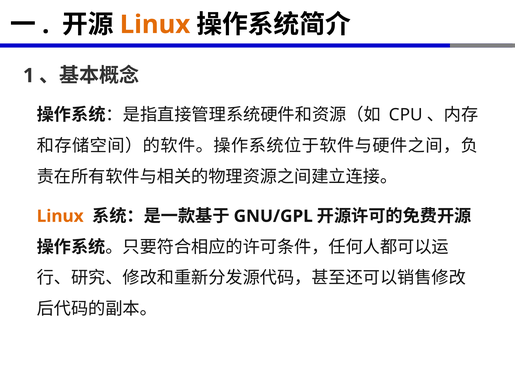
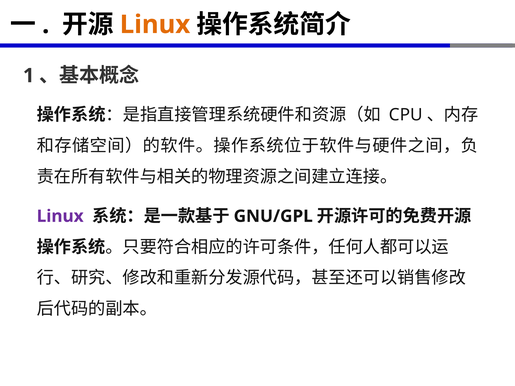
Linux at (60, 216) colour: orange -> purple
